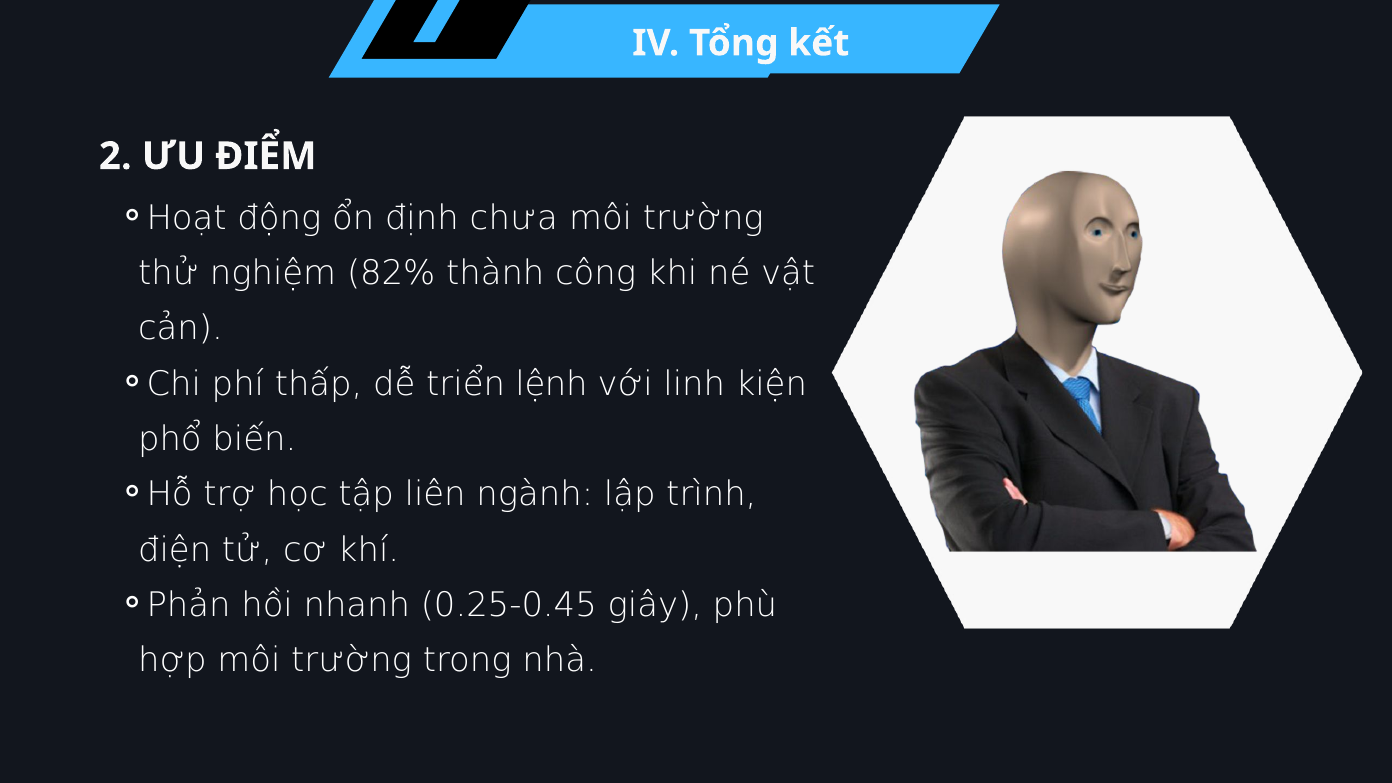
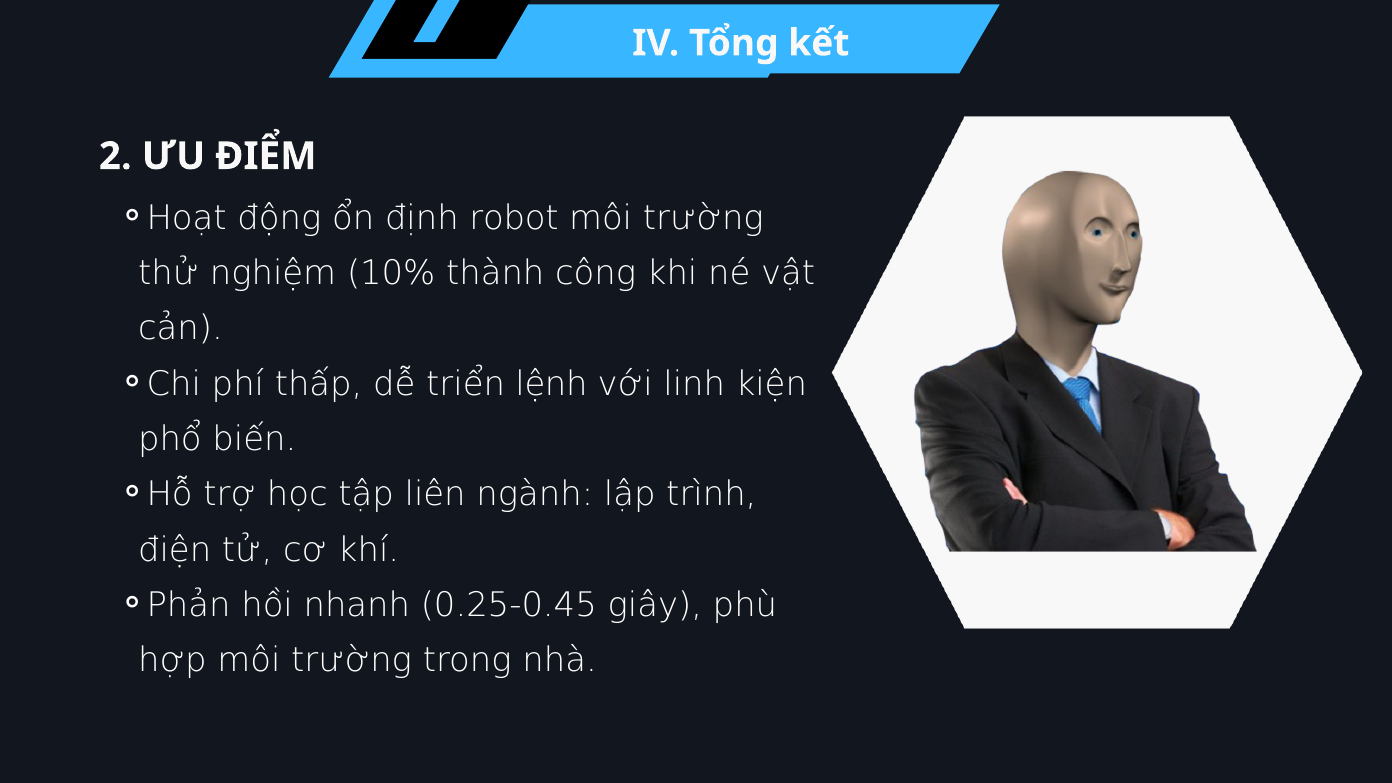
chưa: chưa -> robot
82%: 82% -> 10%
